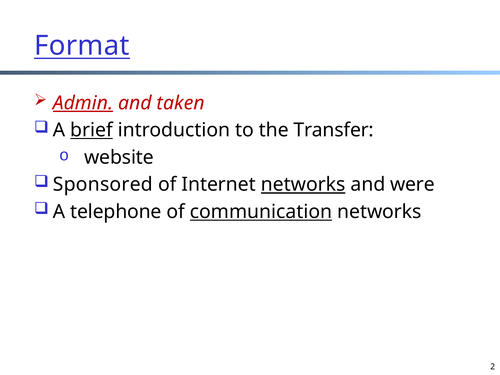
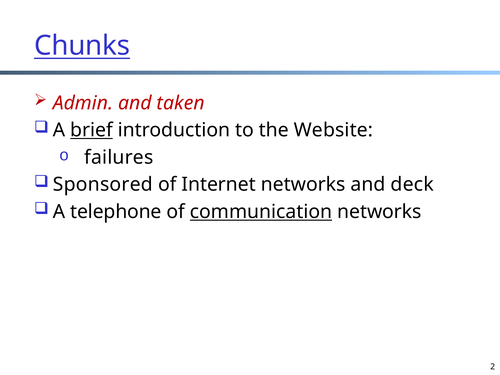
Format: Format -> Chunks
Admin underline: present -> none
Transfer: Transfer -> Website
website: website -> failures
networks at (303, 185) underline: present -> none
were: were -> deck
